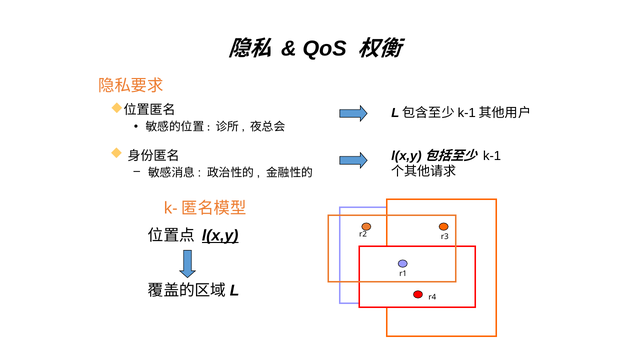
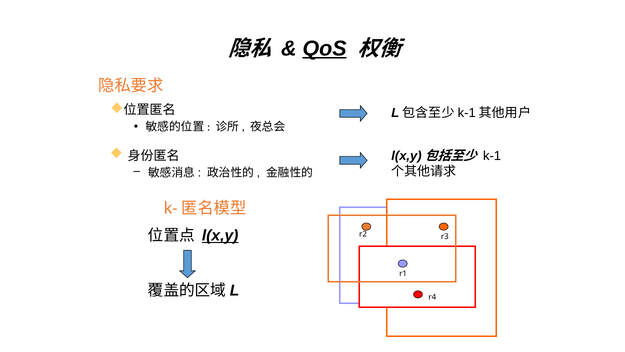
QoS underline: none -> present
